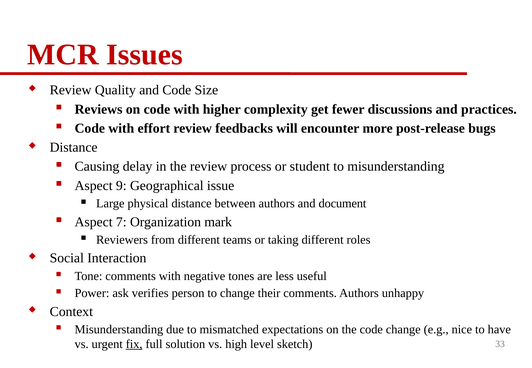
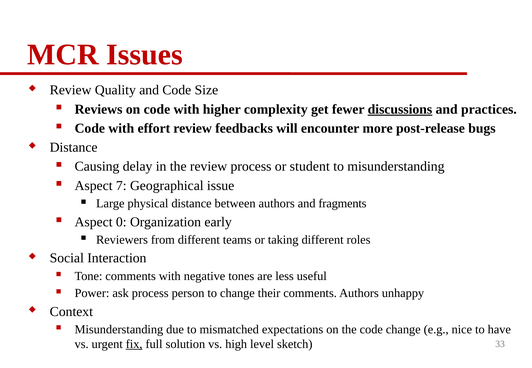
discussions underline: none -> present
9: 9 -> 7
document: document -> fragments
7: 7 -> 0
mark: mark -> early
ask verifies: verifies -> process
